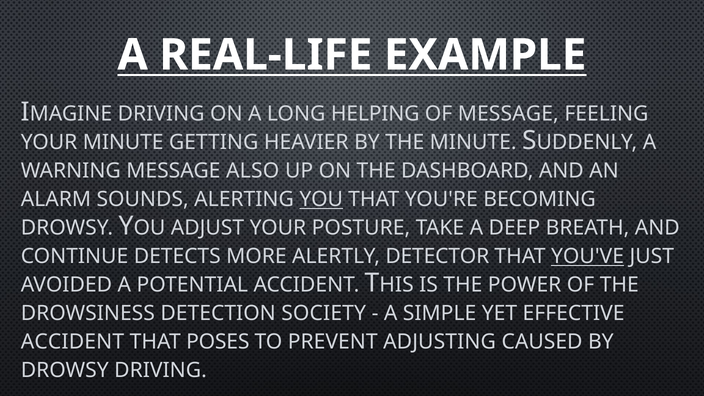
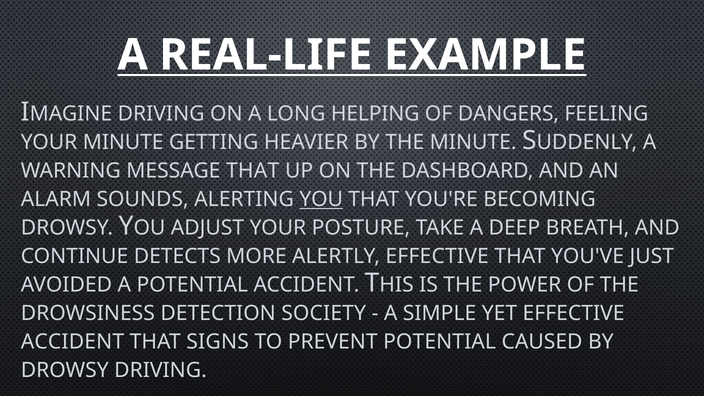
OF MESSAGE: MESSAGE -> DANGERS
MESSAGE ALSO: ALSO -> THAT
ALERTLY DETECTOR: DETECTOR -> EFFECTIVE
YOU'VE underline: present -> none
POSES: POSES -> SIGNS
PREVENT ADJUSTING: ADJUSTING -> POTENTIAL
